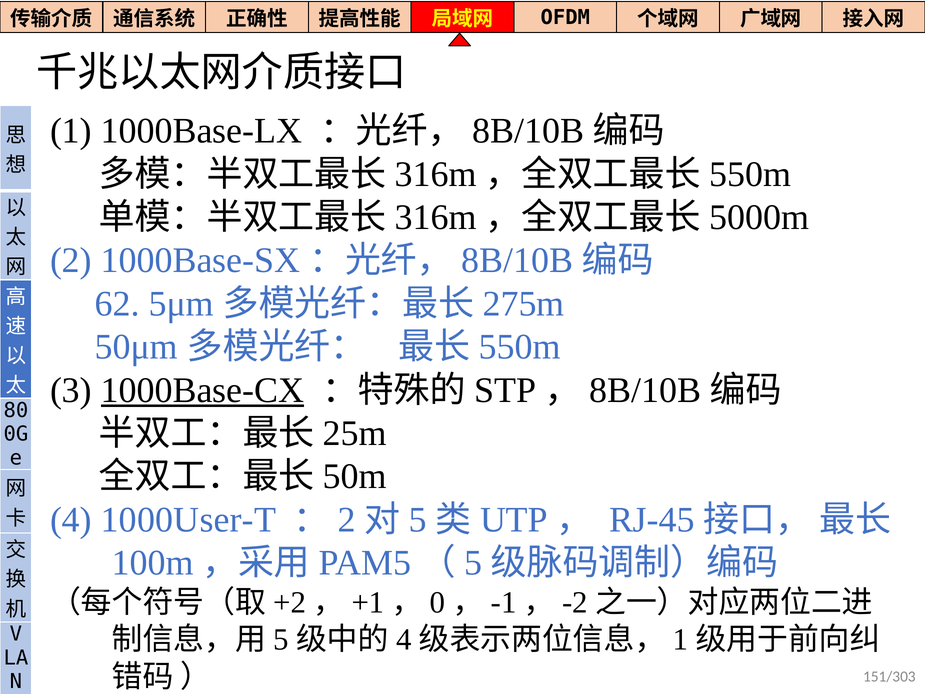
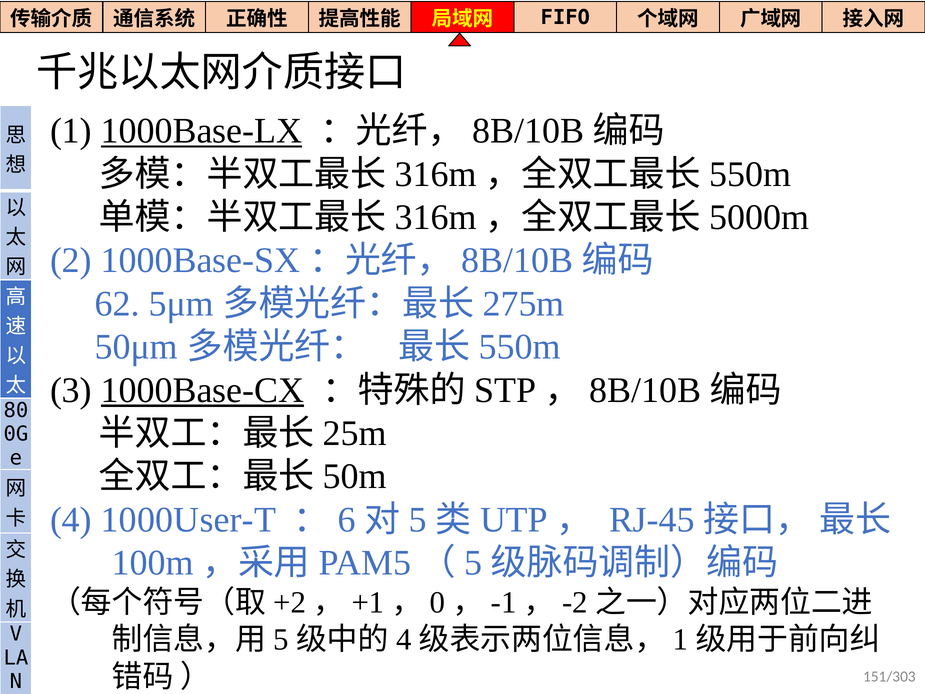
OFDM: OFDM -> FIFO
1000Base-LX underline: none -> present
2 at (347, 520): 2 -> 6
